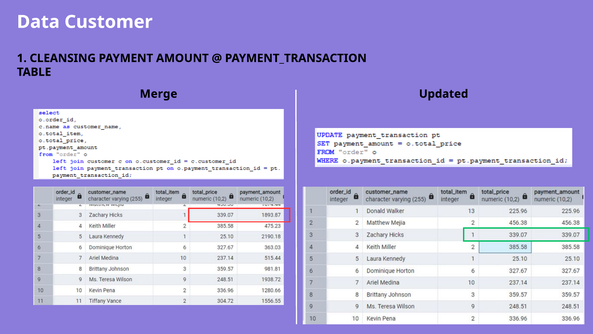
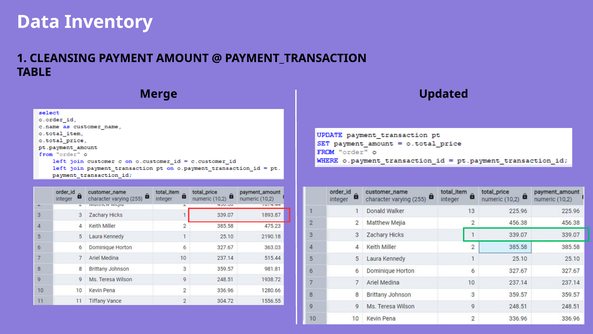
Customer: Customer -> Inventory
